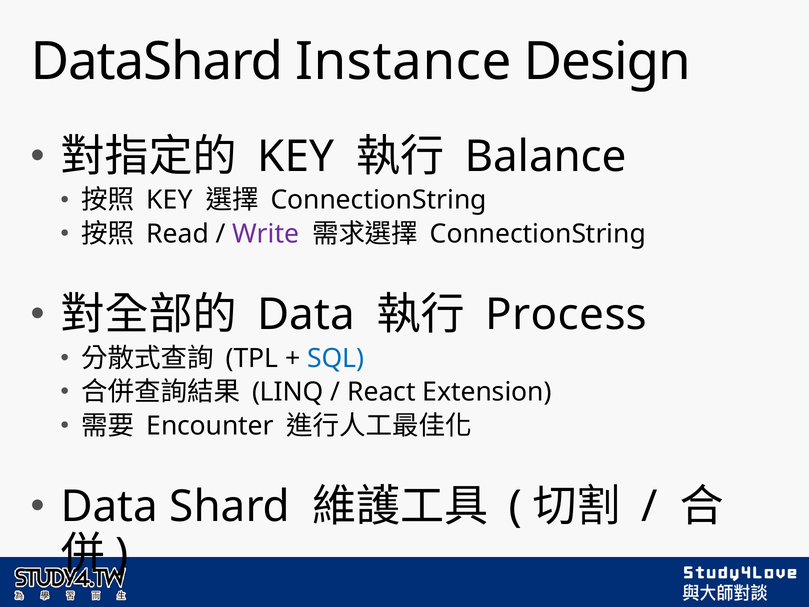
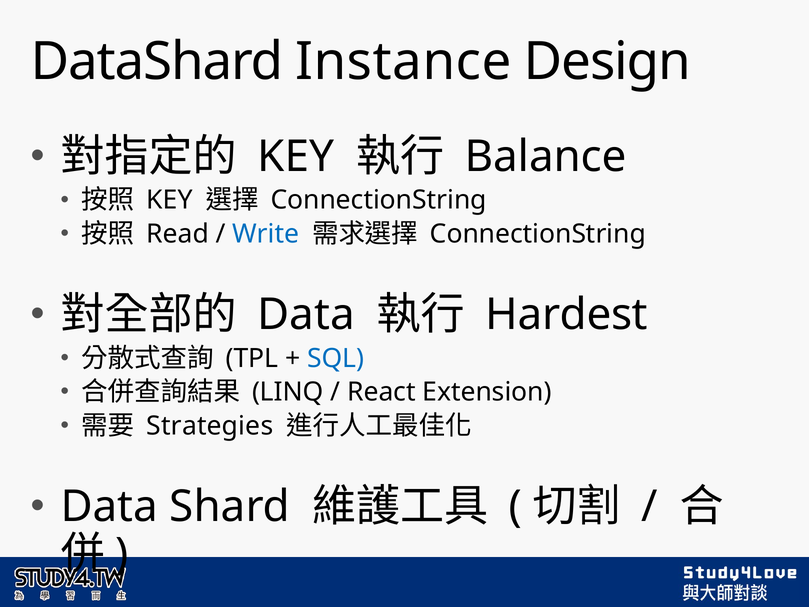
Write colour: purple -> blue
Process: Process -> Hardest
Encounter: Encounter -> Strategies
